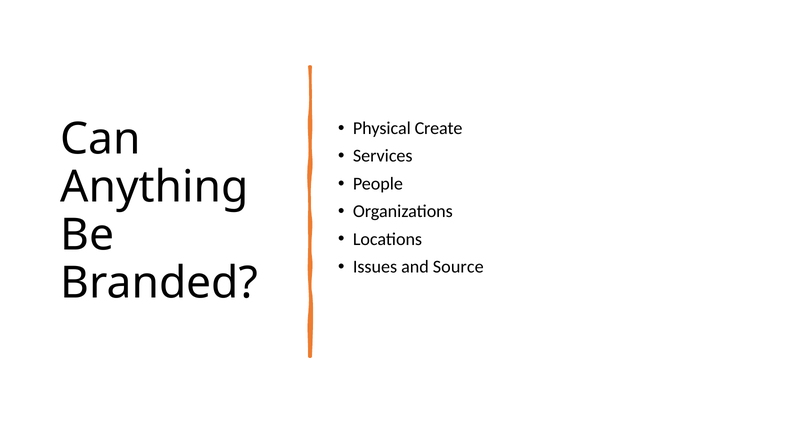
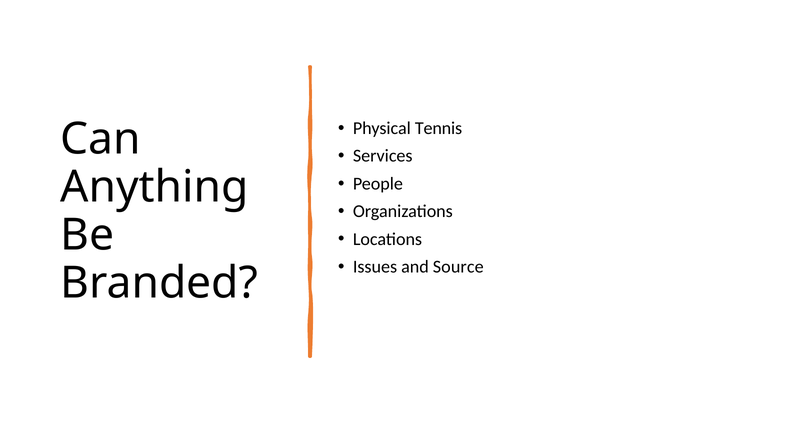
Create: Create -> Tennis
